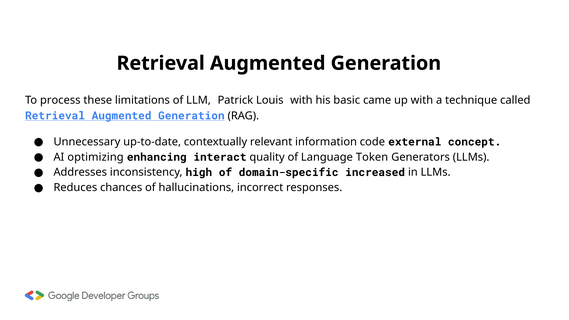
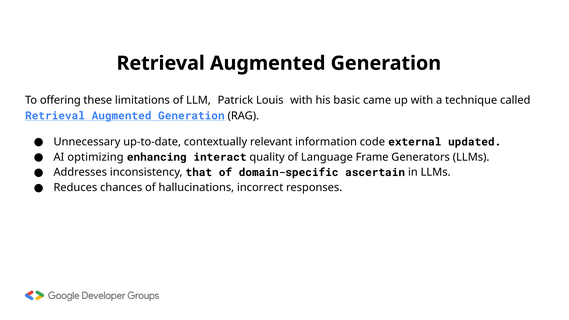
process: process -> offering
concept: concept -> updated
Token: Token -> Frame
high: high -> that
increased: increased -> ascertain
